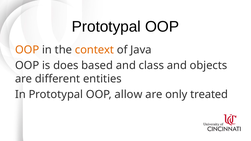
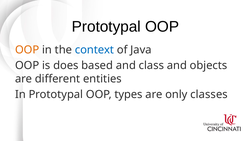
context colour: orange -> blue
allow: allow -> types
treated: treated -> classes
